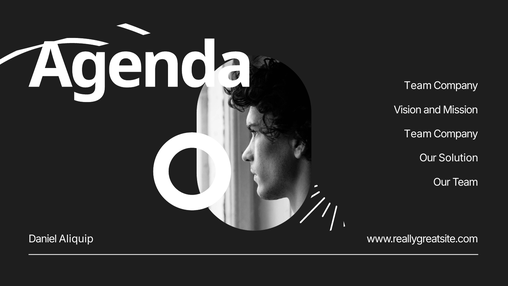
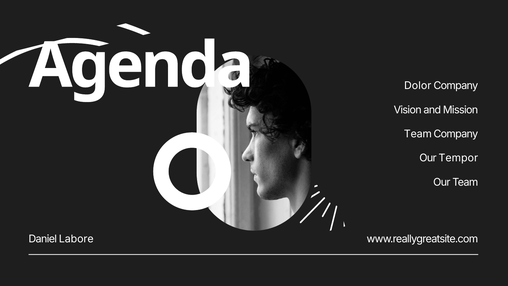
Team at (418, 86): Team -> Dolor
Solution: Solution -> Tempor
Aliquip: Aliquip -> Labore
